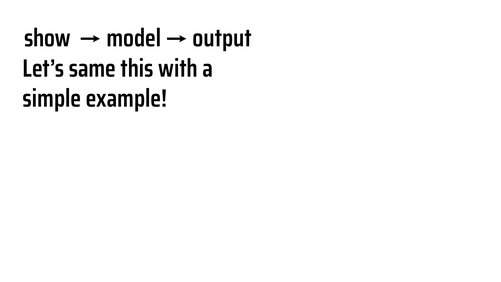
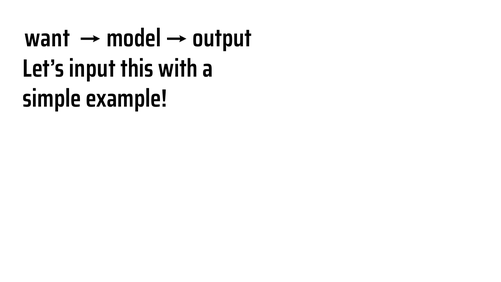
show: show -> want
same: same -> input
